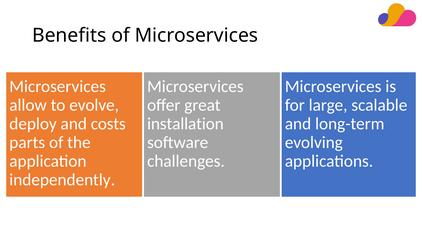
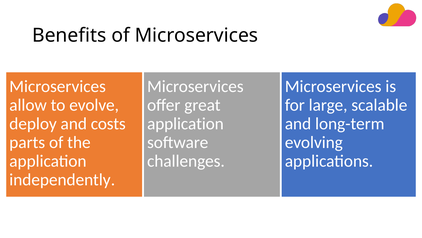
installation at (185, 124): installation -> application
